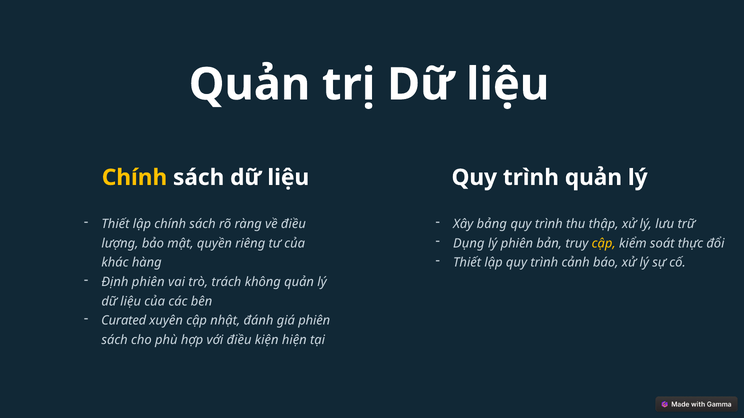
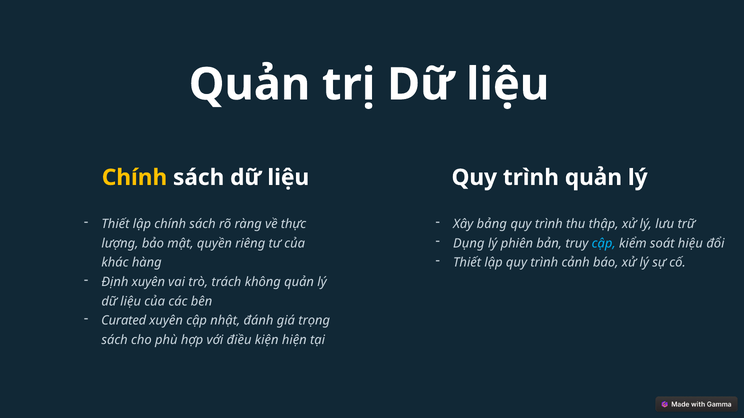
về điều: điều -> thực
cập at (604, 244) colour: yellow -> light blue
thực: thực -> hiệu
Định phiên: phiên -> xuyên
giá phiên: phiên -> trọng
